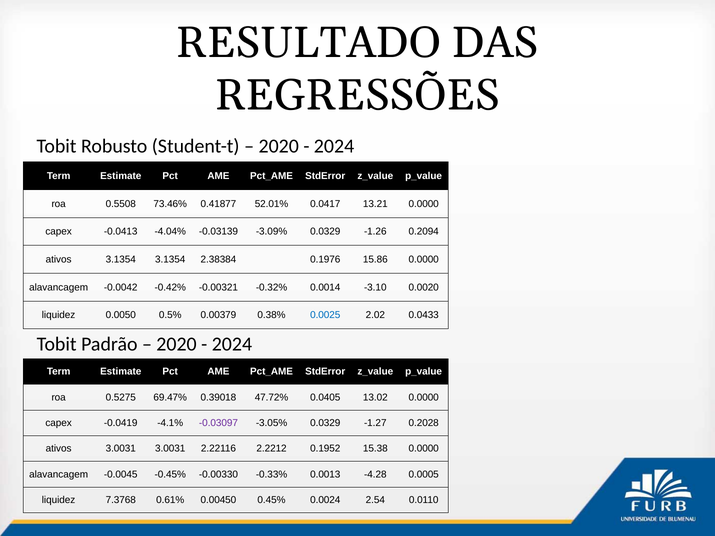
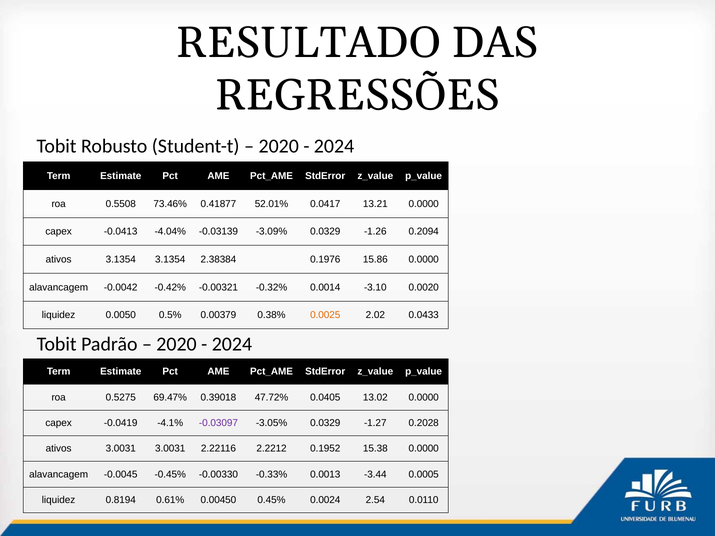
0.0025 colour: blue -> orange
-4.28: -4.28 -> -3.44
7.3768: 7.3768 -> 0.8194
